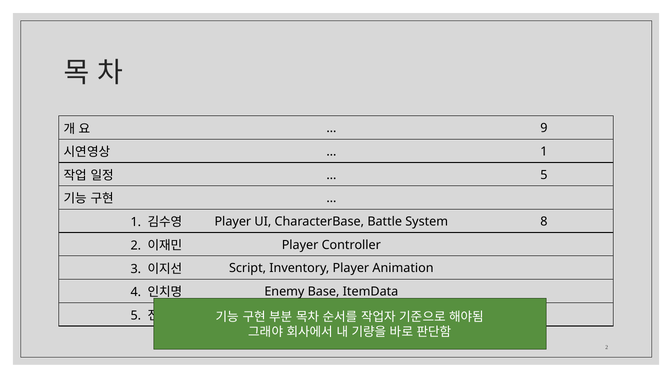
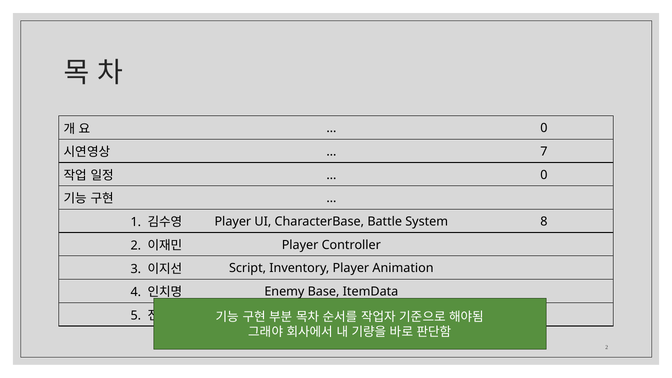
9 at (544, 128): 9 -> 0
1 at (544, 152): 1 -> 7
5 at (544, 175): 5 -> 0
